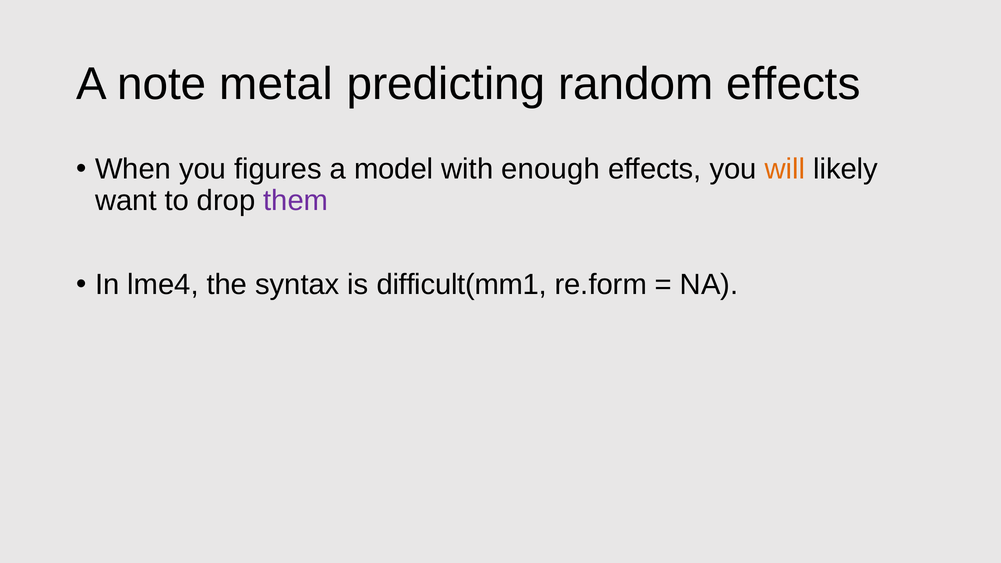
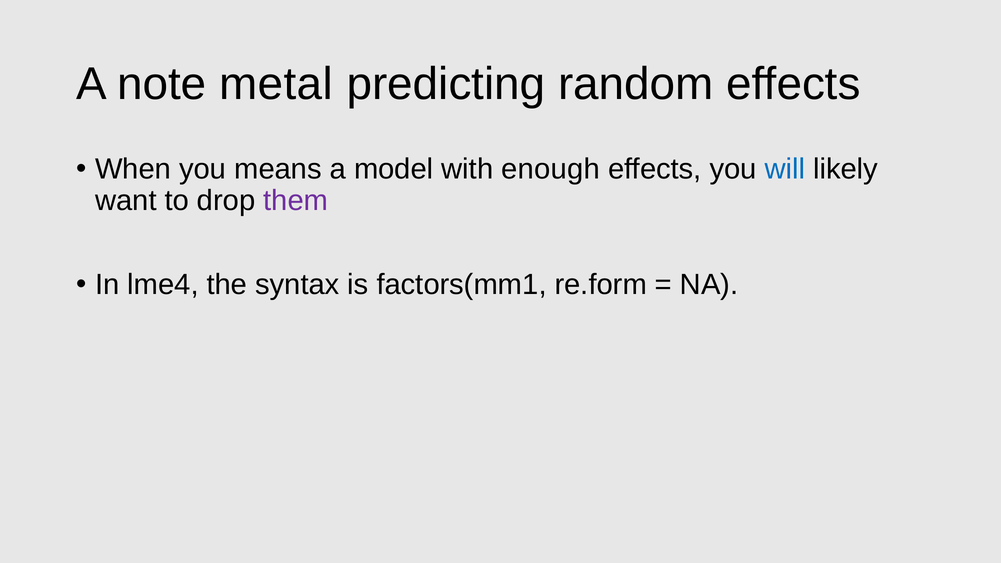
figures: figures -> means
will colour: orange -> blue
difficult(mm1: difficult(mm1 -> factors(mm1
